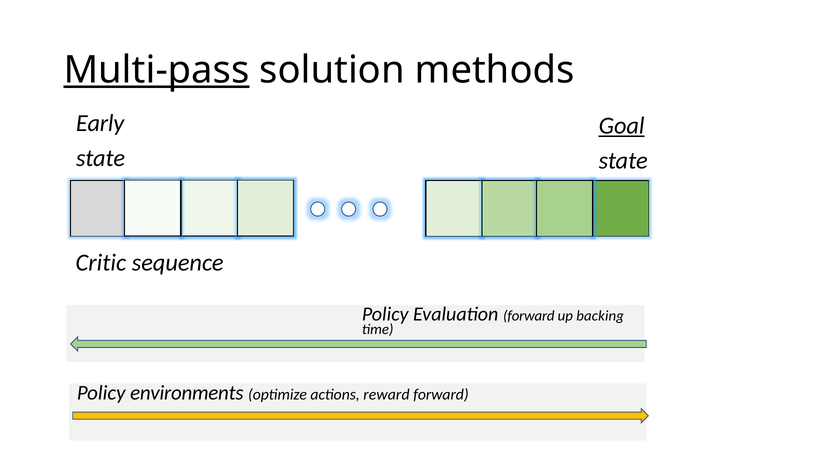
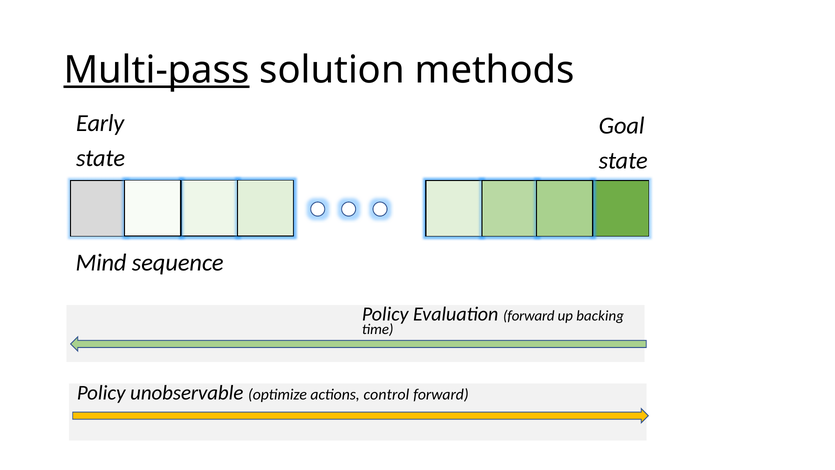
Goal underline: present -> none
Critic: Critic -> Mind
environments: environments -> unobservable
reward: reward -> control
